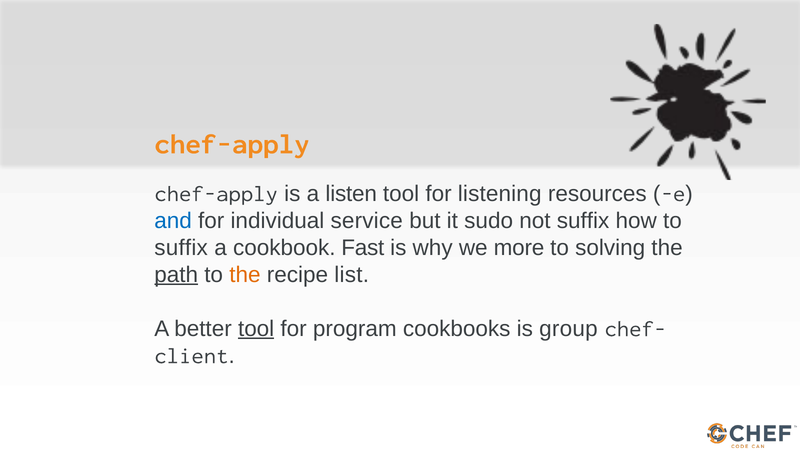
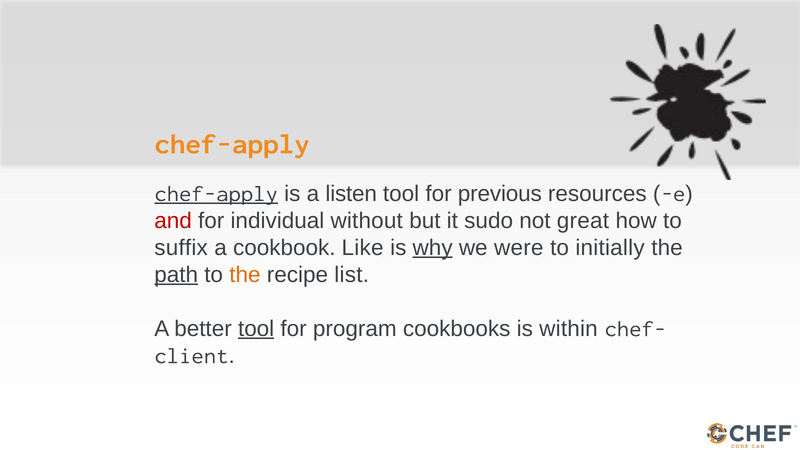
chef-apply at (216, 194) underline: none -> present
listening: listening -> previous
and colour: blue -> red
service: service -> without
not suffix: suffix -> great
Fast: Fast -> Like
why underline: none -> present
more: more -> were
solving: solving -> initially
group: group -> within
